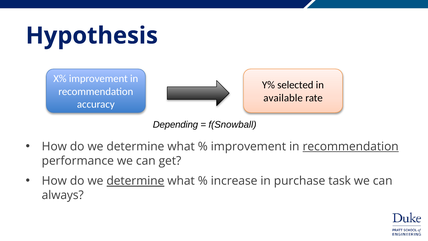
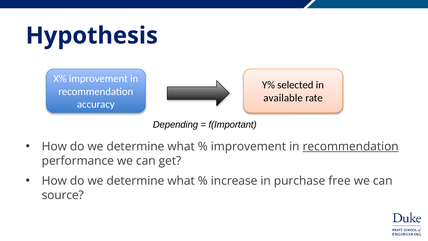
f(Snowball: f(Snowball -> f(Important
determine at (135, 181) underline: present -> none
task: task -> free
always: always -> source
